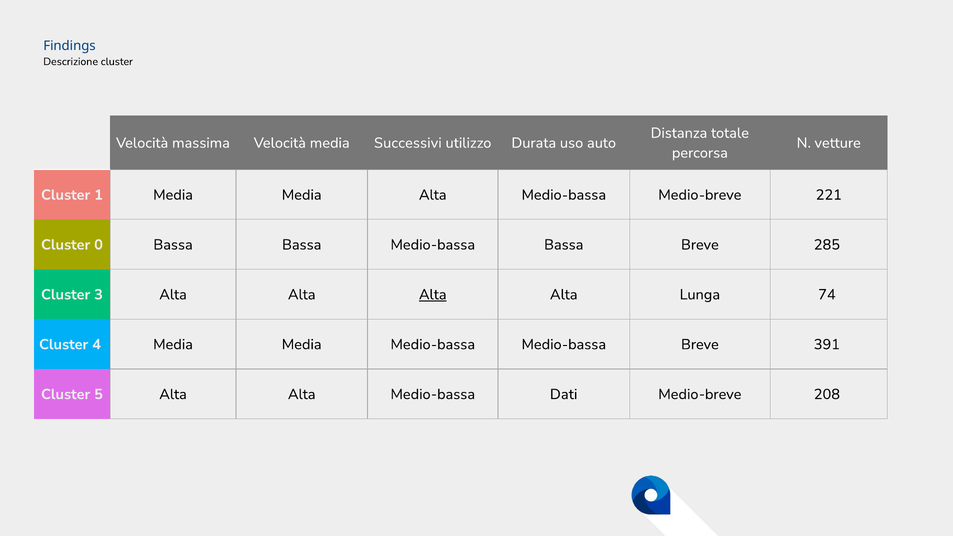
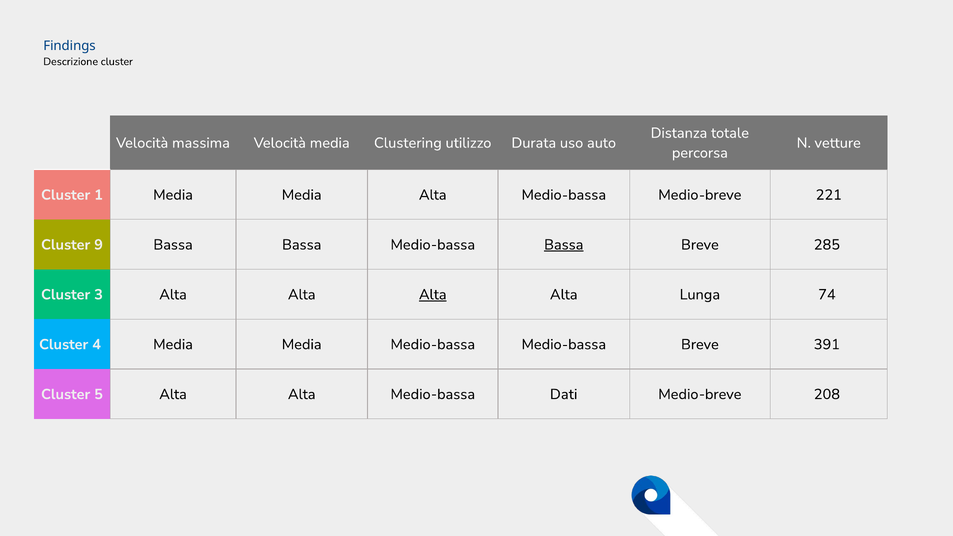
Successivi: Successivi -> Clustering
0: 0 -> 9
Bassa at (564, 245) underline: none -> present
